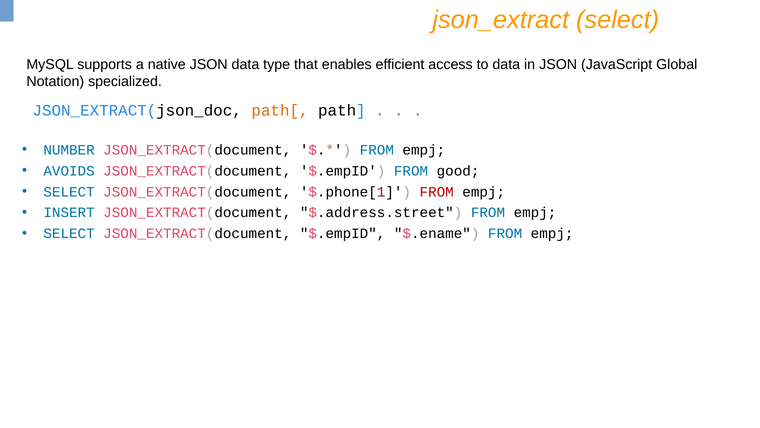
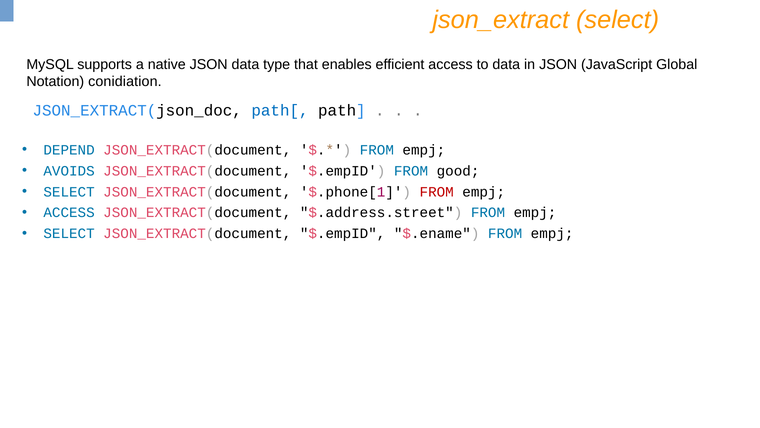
specialized: specialized -> conidiation
path[ colour: orange -> blue
NUMBER: NUMBER -> DEPEND
INSERT at (69, 213): INSERT -> ACCESS
